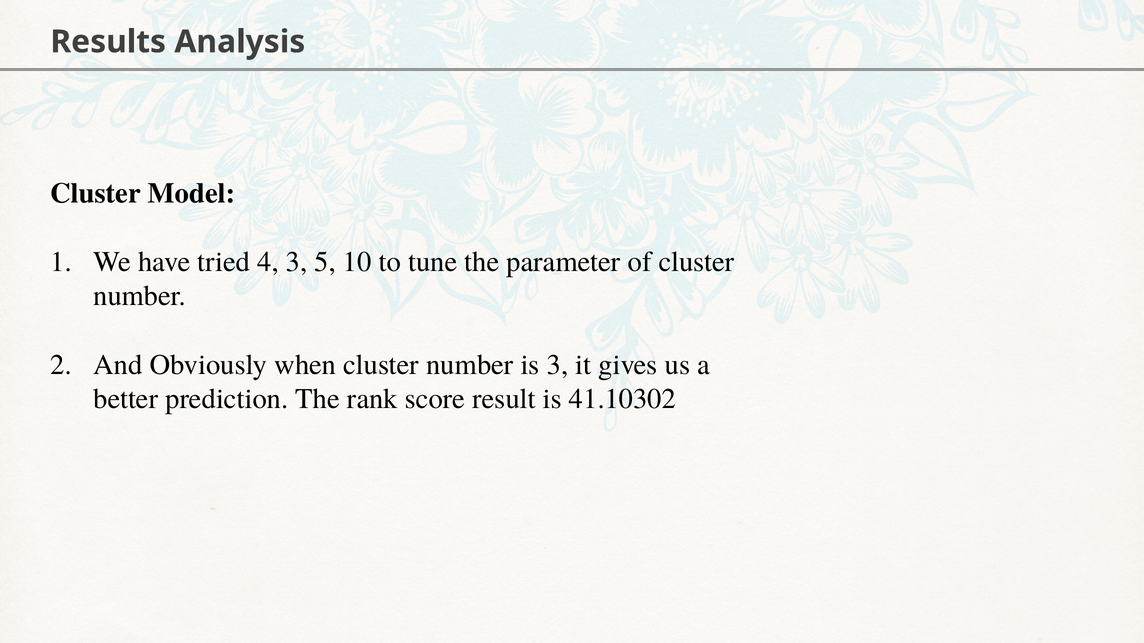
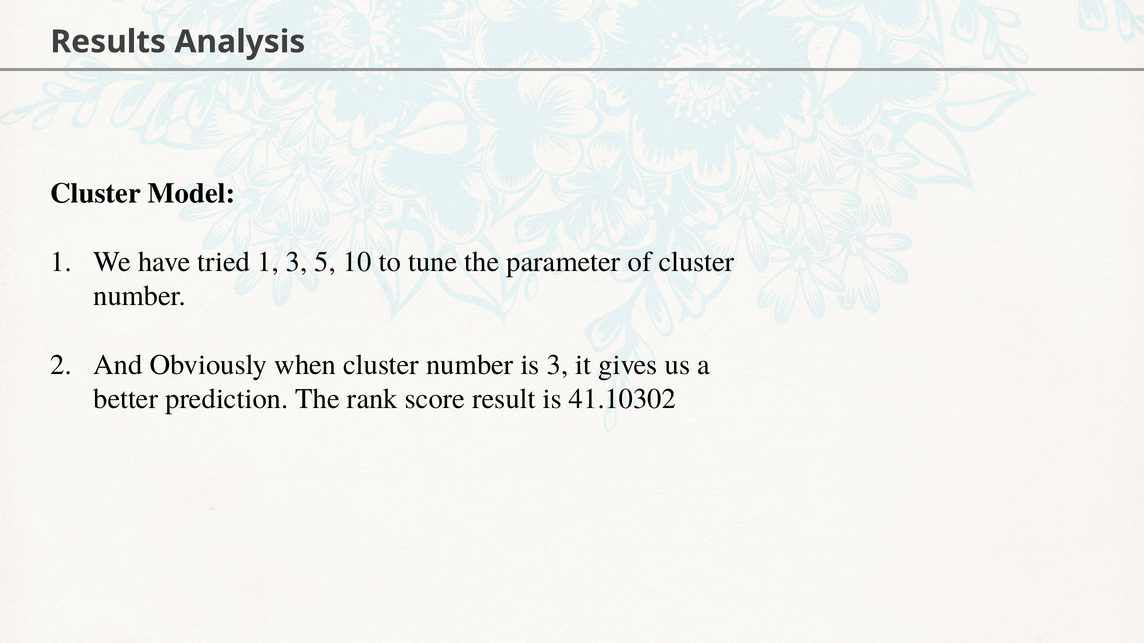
tried 4: 4 -> 1
